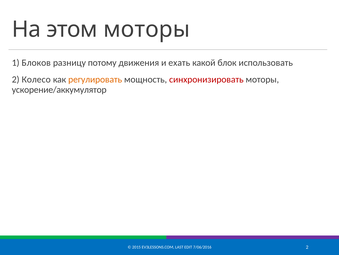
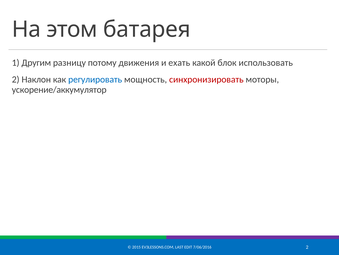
этом моторы: моторы -> батарея
Блоков: Блоков -> Другим
Колесо: Колесо -> Наклон
регулировать colour: orange -> blue
